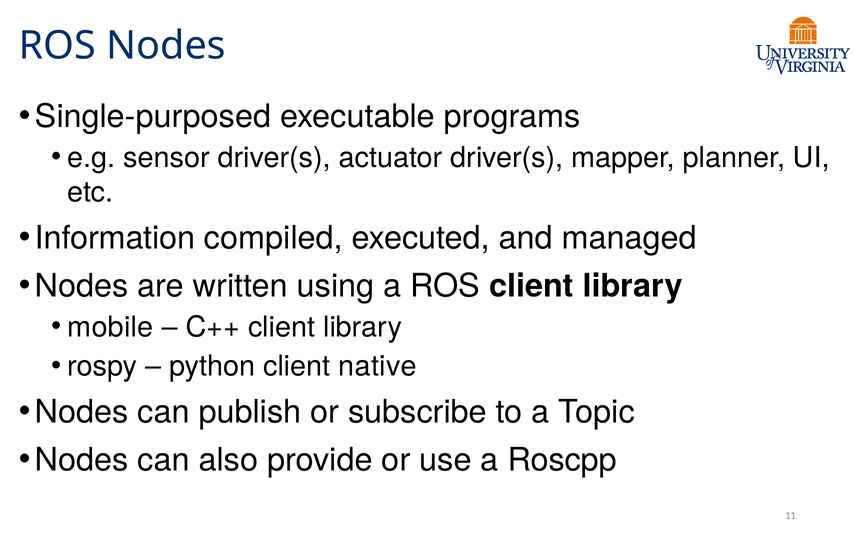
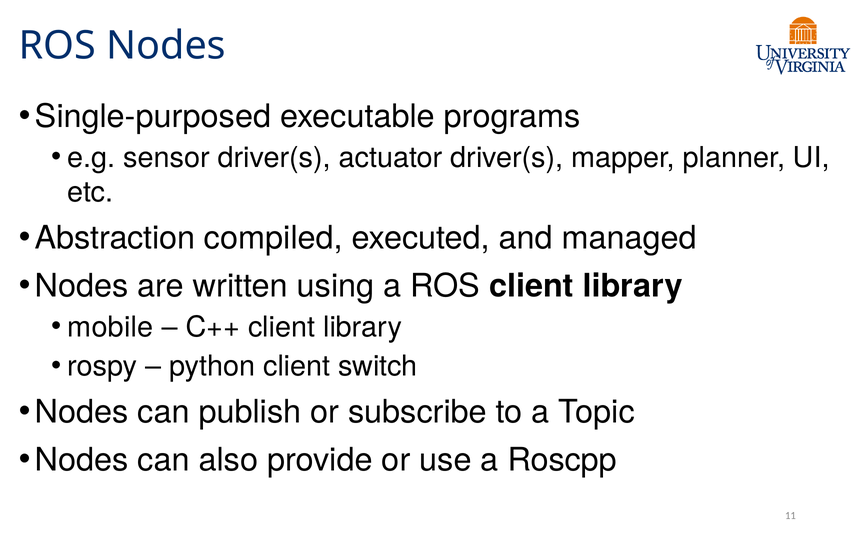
Information: Information -> Abstraction
native: native -> switch
